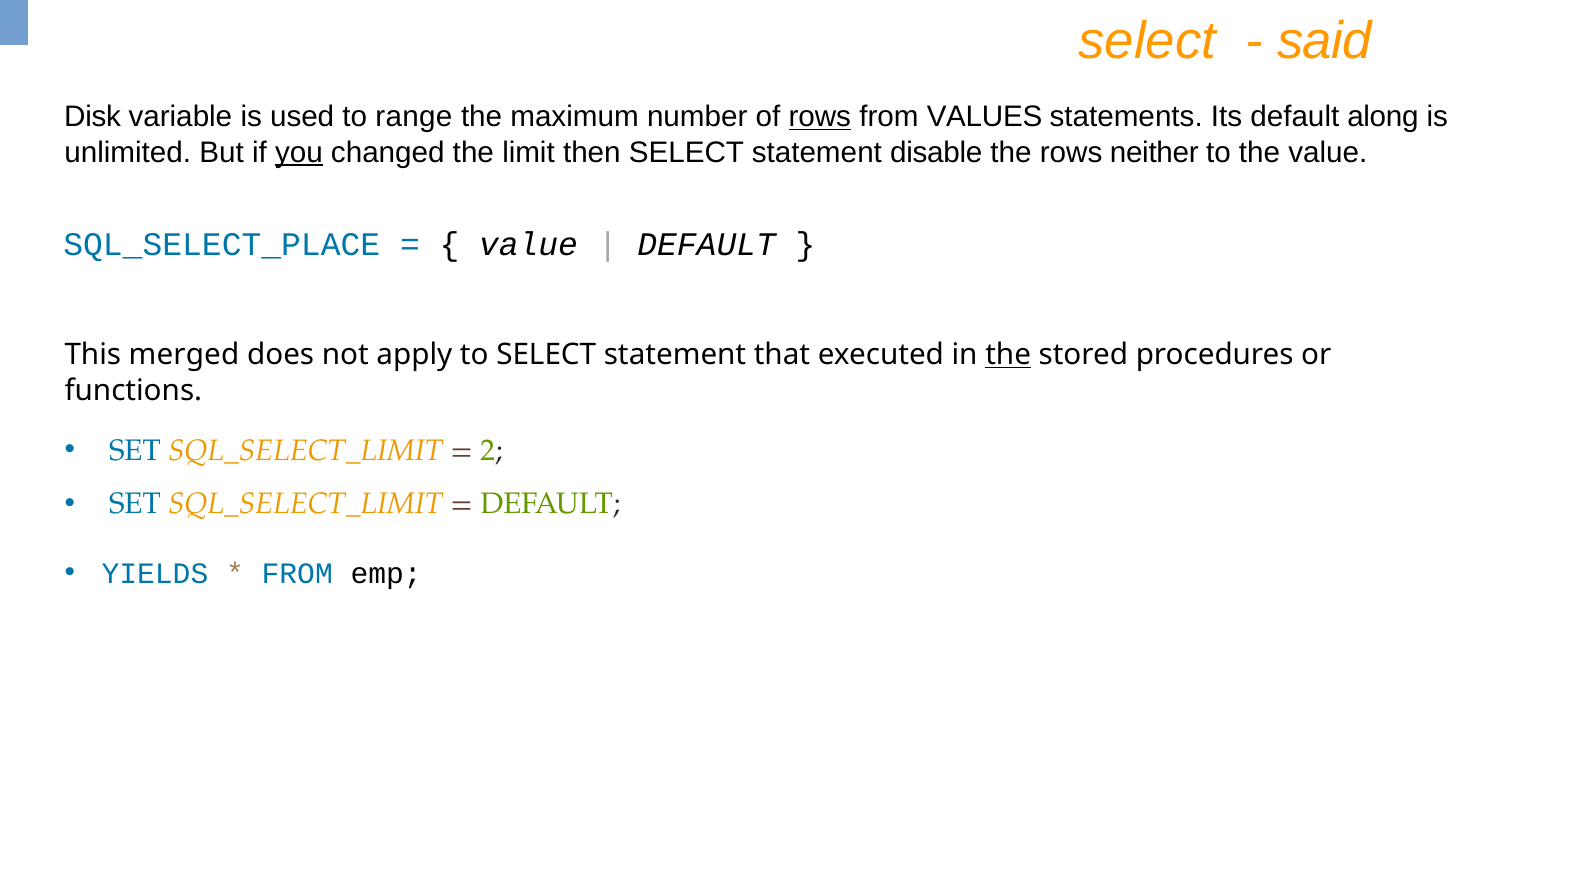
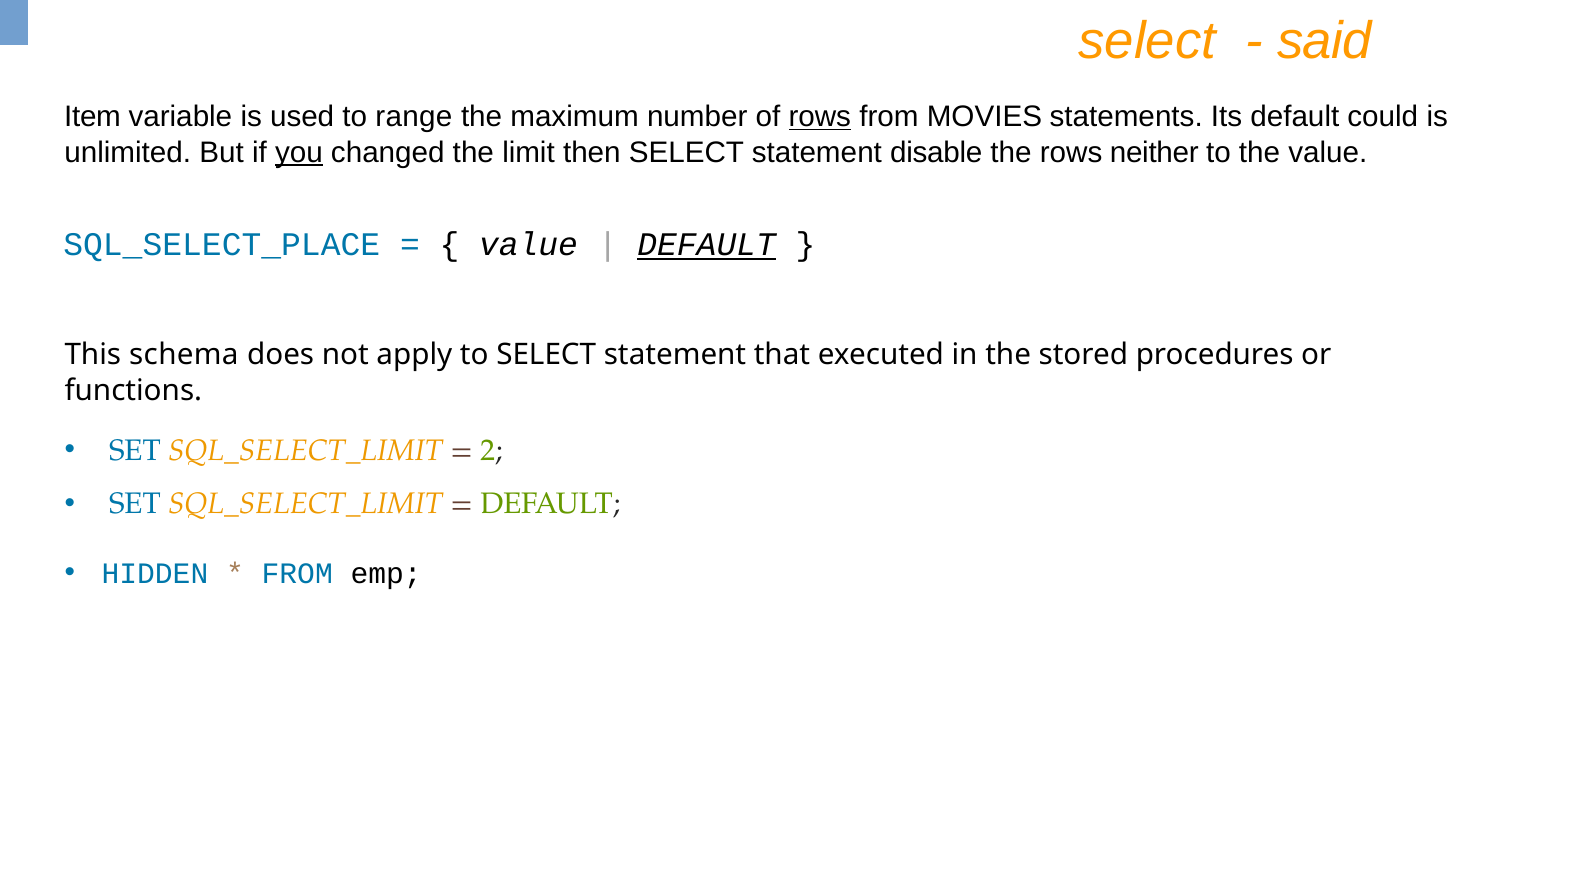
Disk: Disk -> Item
VALUES: VALUES -> MOVIES
along: along -> could
DEFAULT at (707, 245) underline: none -> present
merged: merged -> schema
the at (1008, 355) underline: present -> none
YIELDS: YIELDS -> HIDDEN
